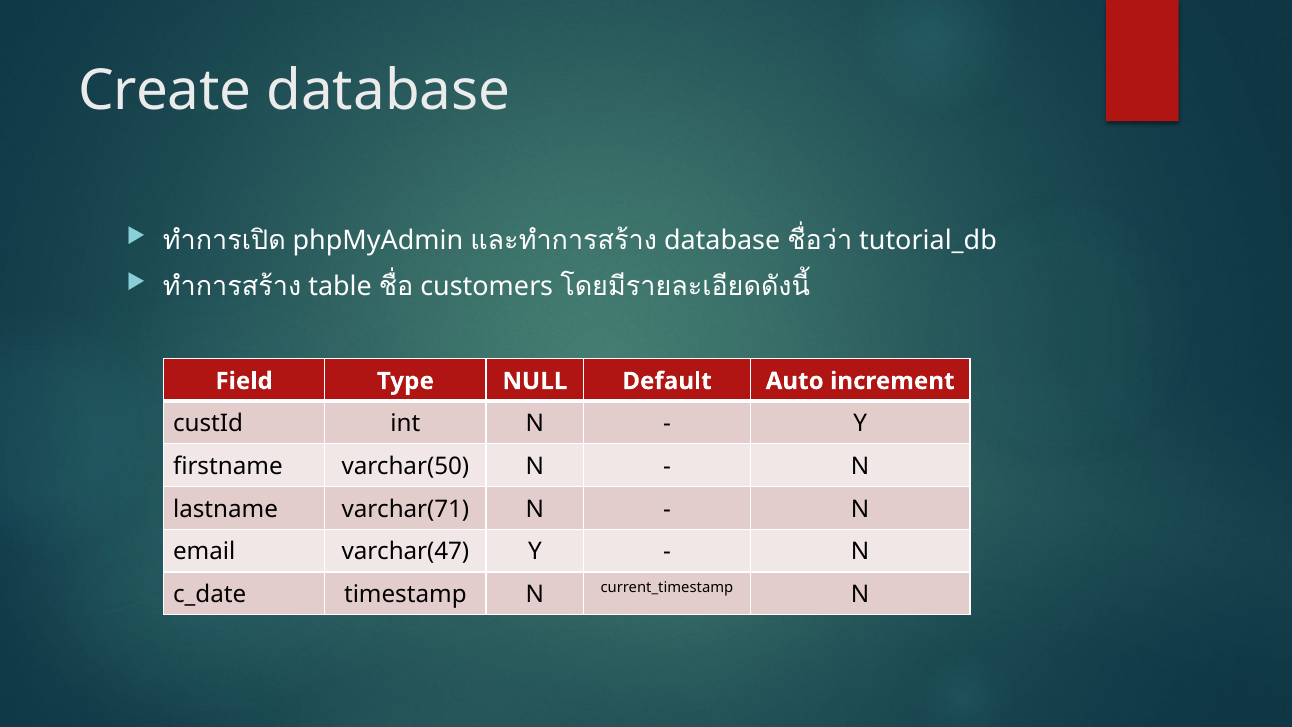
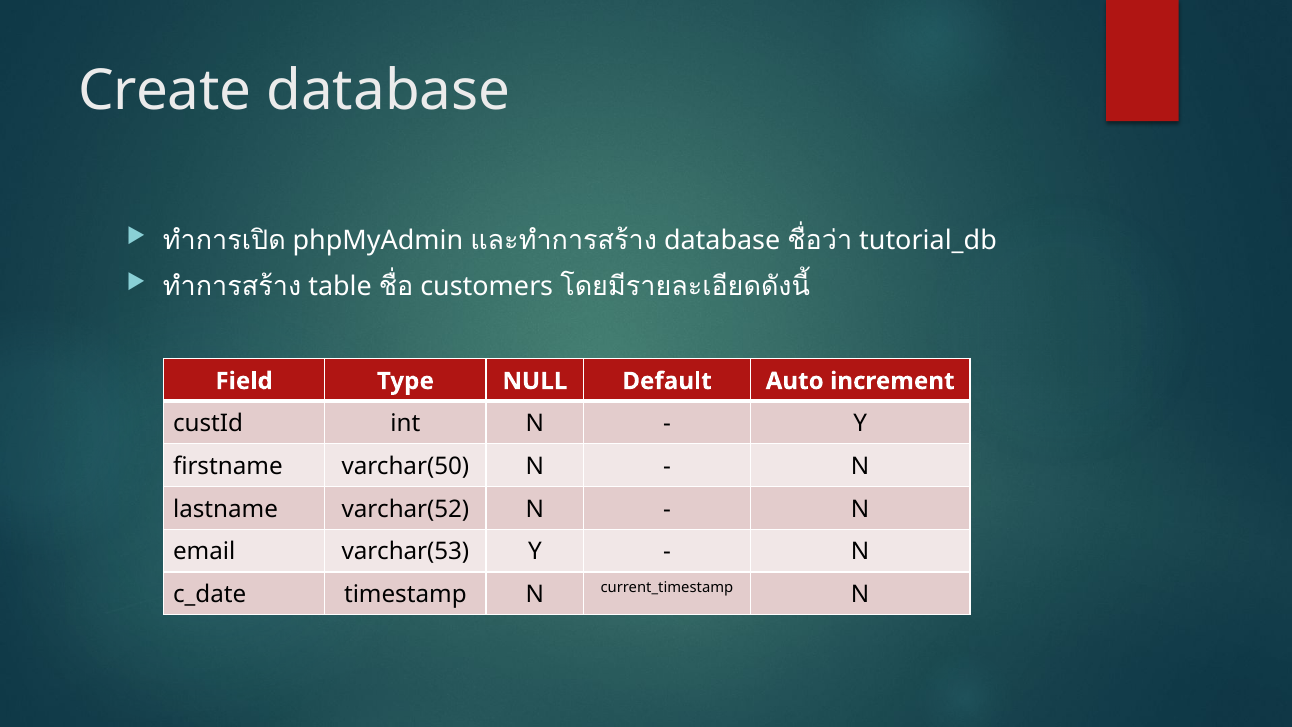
varchar(71: varchar(71 -> varchar(52
varchar(47: varchar(47 -> varchar(53
